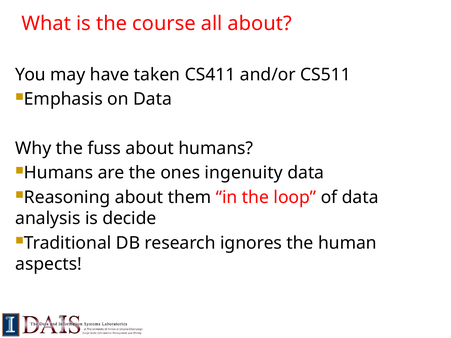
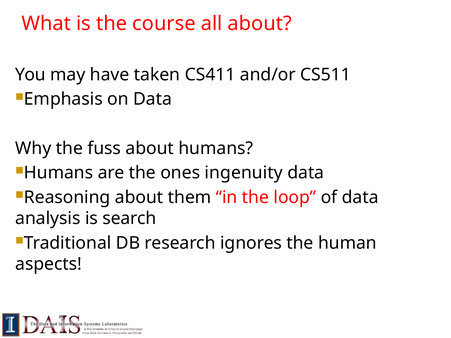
decide: decide -> search
